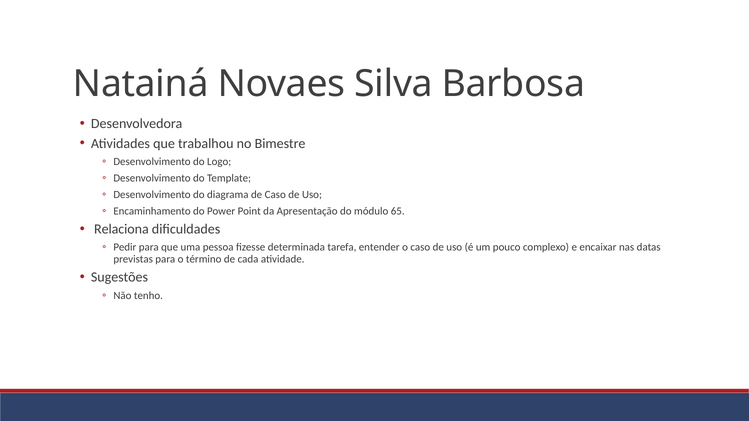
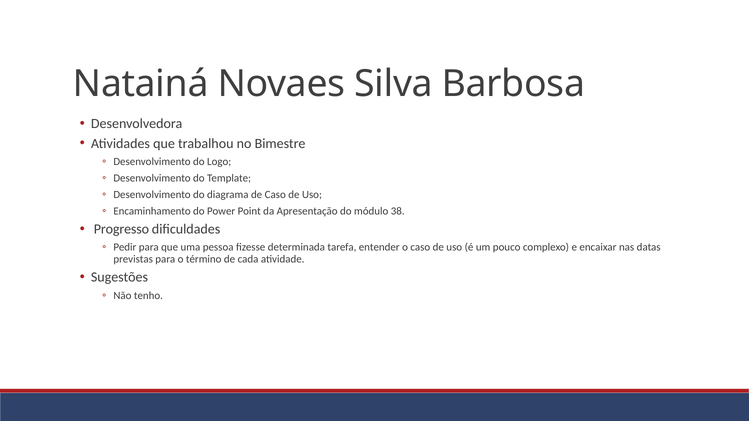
65: 65 -> 38
Relaciona: Relaciona -> Progresso
